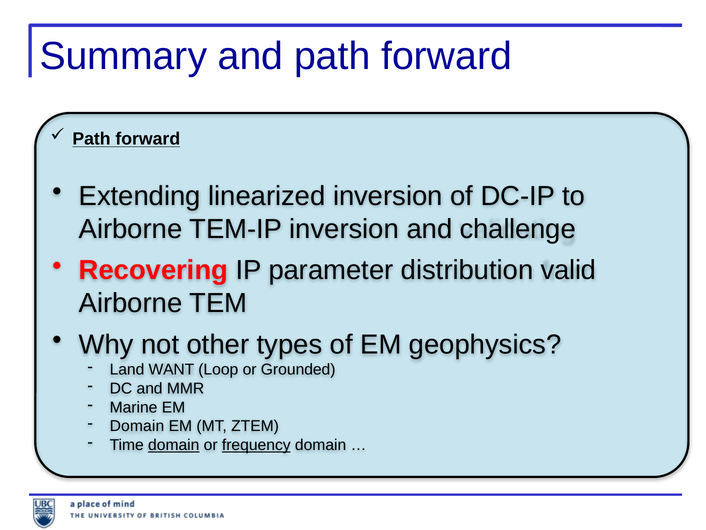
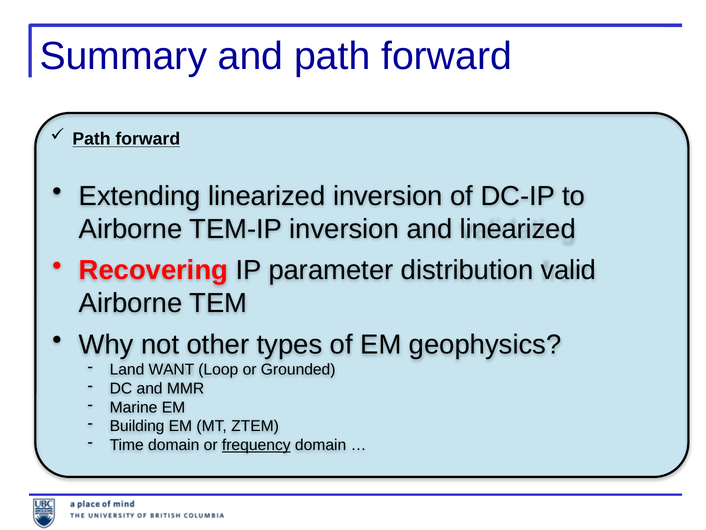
and challenge: challenge -> linearized
Domain at (137, 426): Domain -> Building
domain at (174, 445) underline: present -> none
